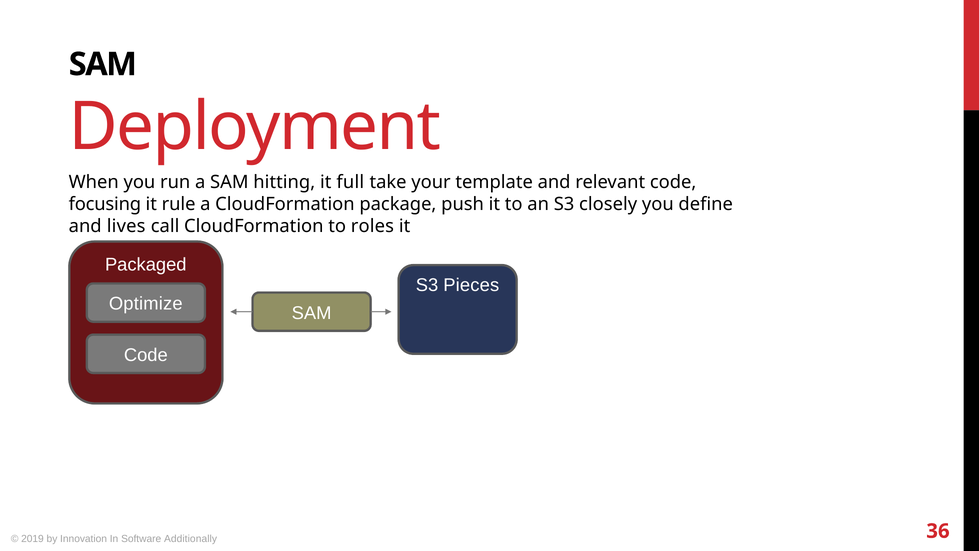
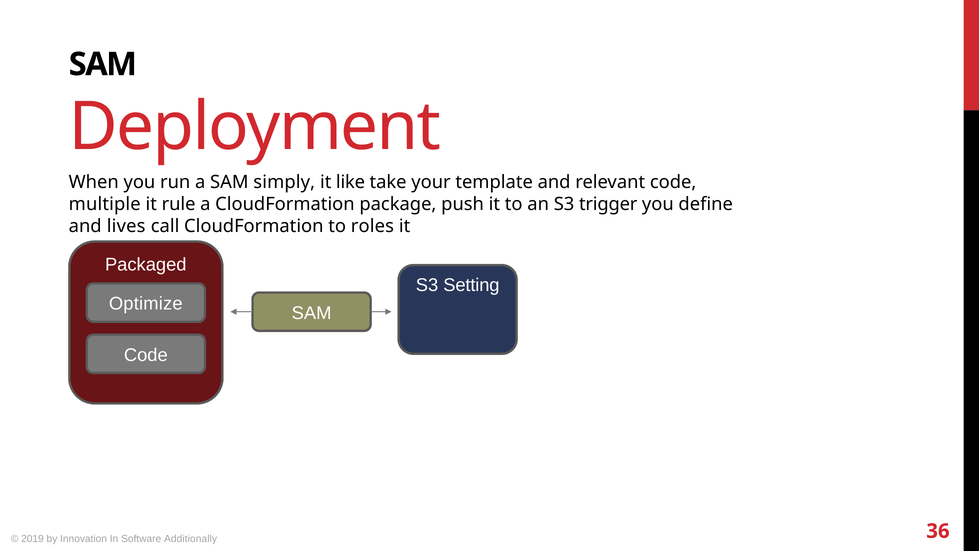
hitting: hitting -> simply
full: full -> like
focusing: focusing -> multiple
closely: closely -> trigger
Pieces: Pieces -> Setting
